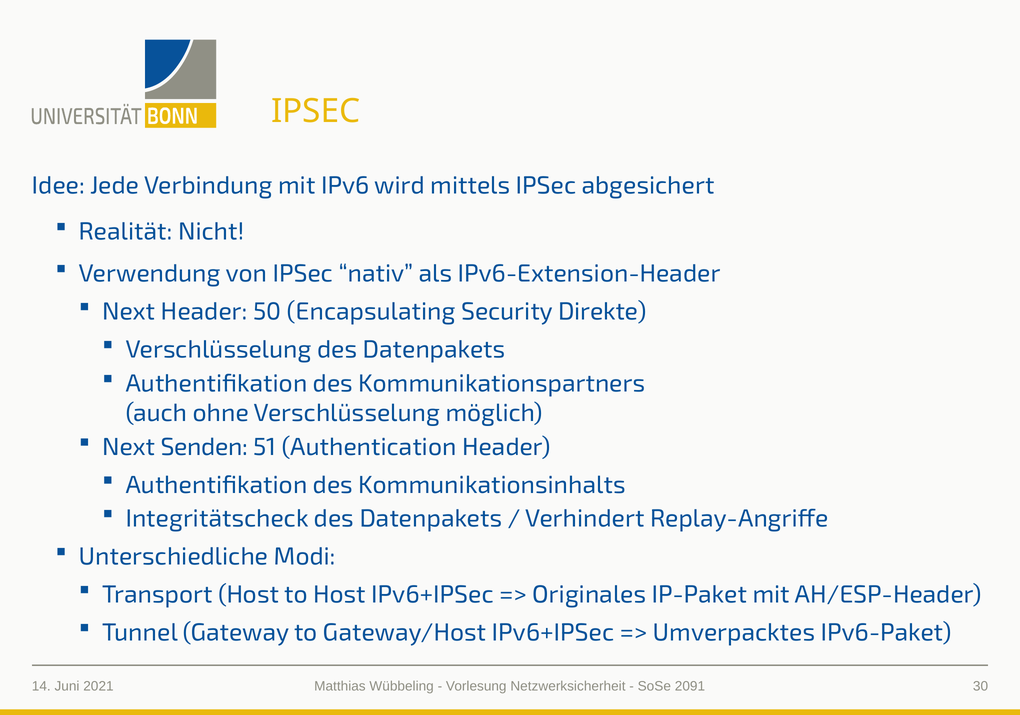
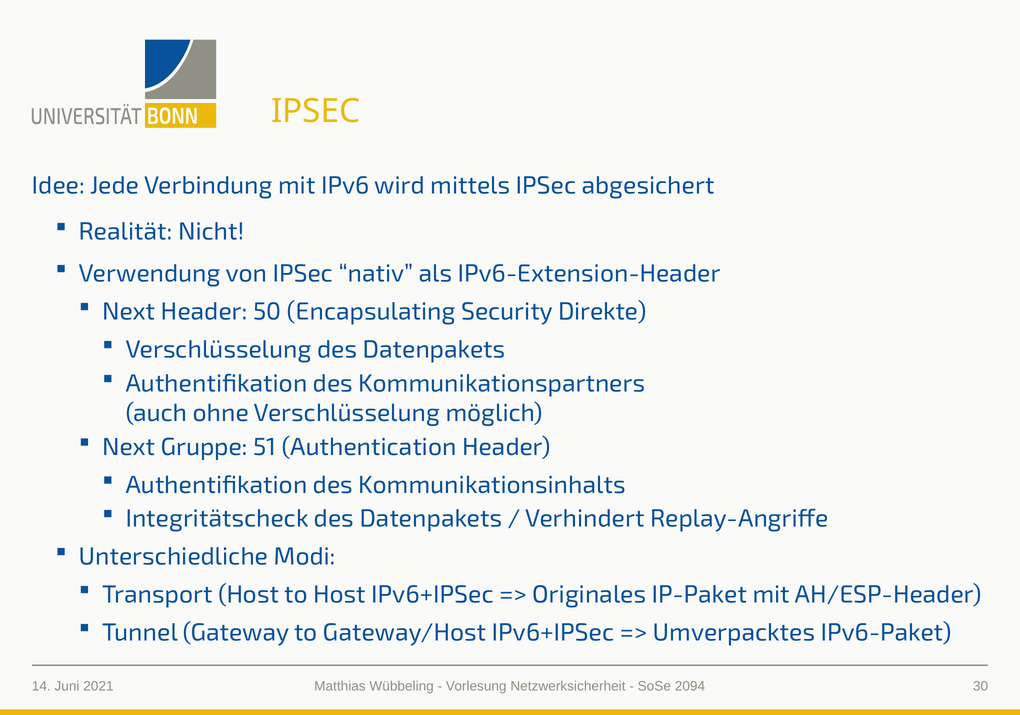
Senden: Senden -> Gruppe
2091: 2091 -> 2094
